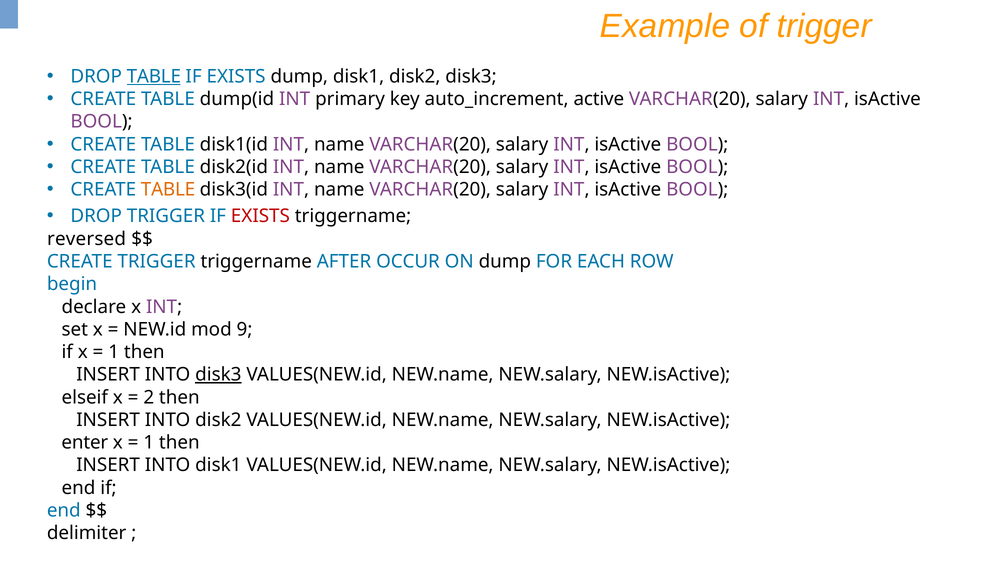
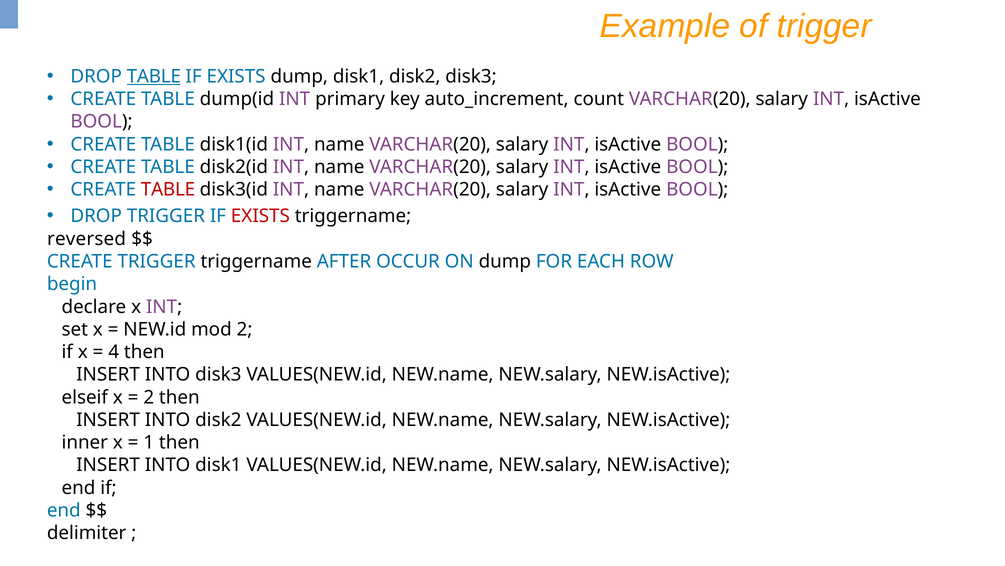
active: active -> count
TABLE at (168, 189) colour: orange -> red
mod 9: 9 -> 2
1 at (114, 352): 1 -> 4
disk3 at (218, 374) underline: present -> none
enter: enter -> inner
